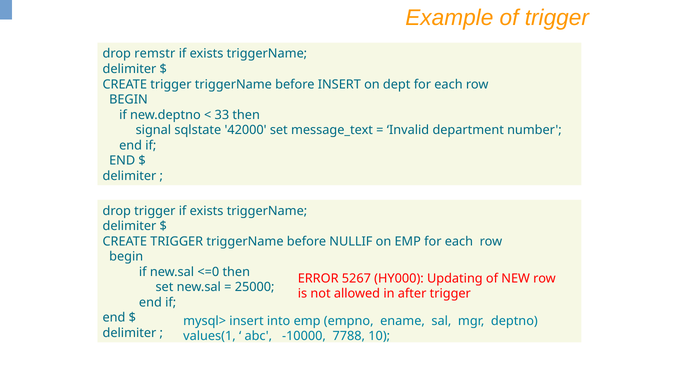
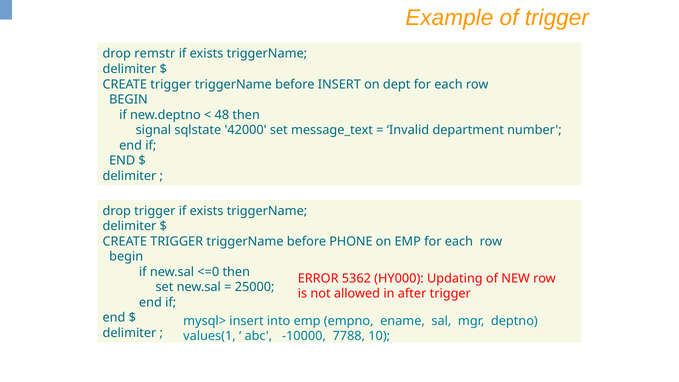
33: 33 -> 48
NULLIF: NULLIF -> PHONE
5267: 5267 -> 5362
